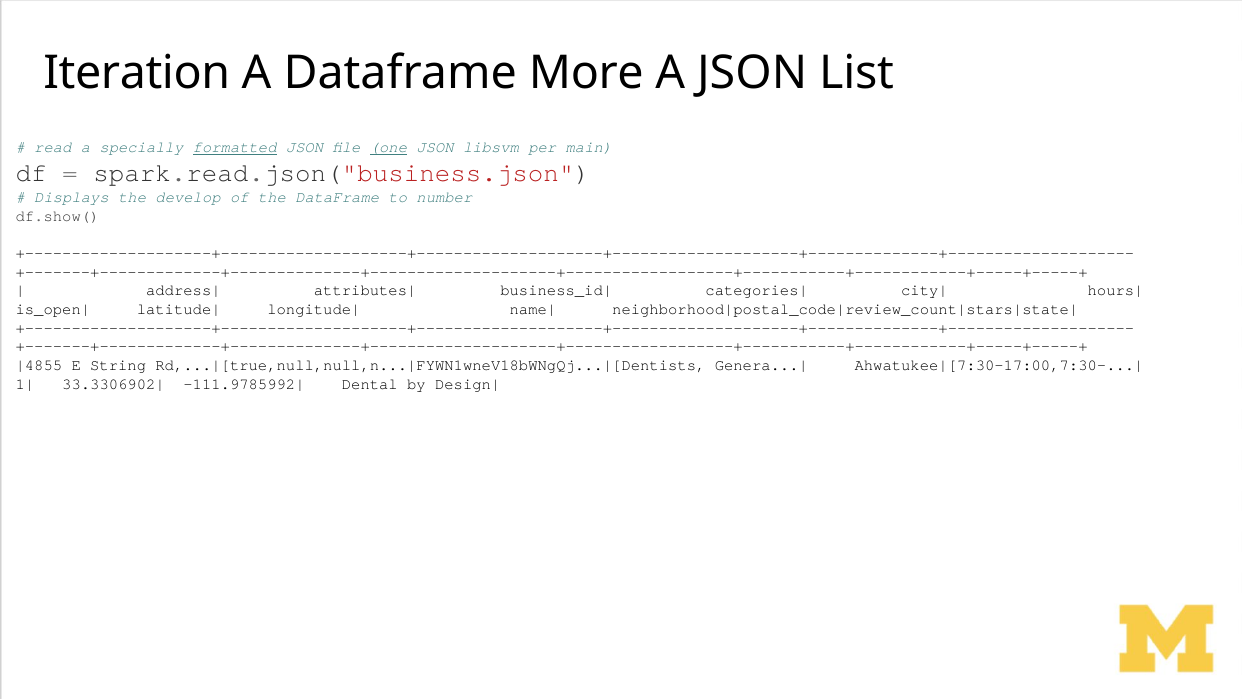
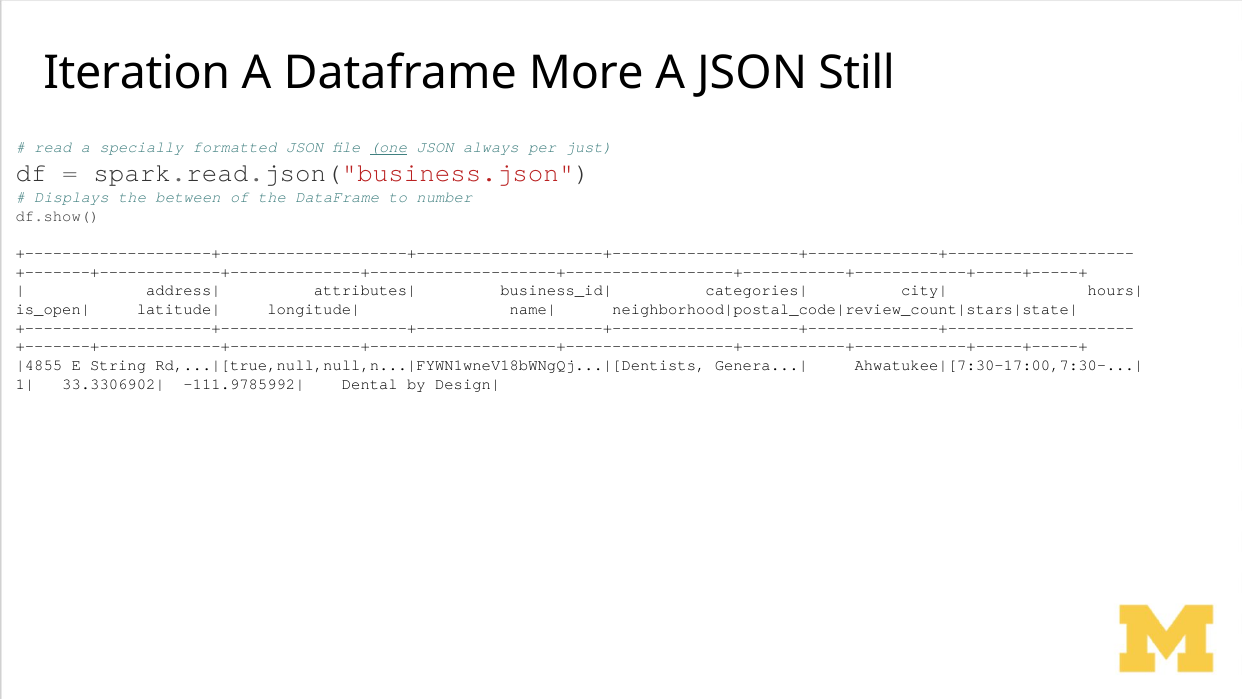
List: List -> Still
formatted underline: present -> none
libsvm: libsvm -> always
main: main -> just
develop: develop -> between
